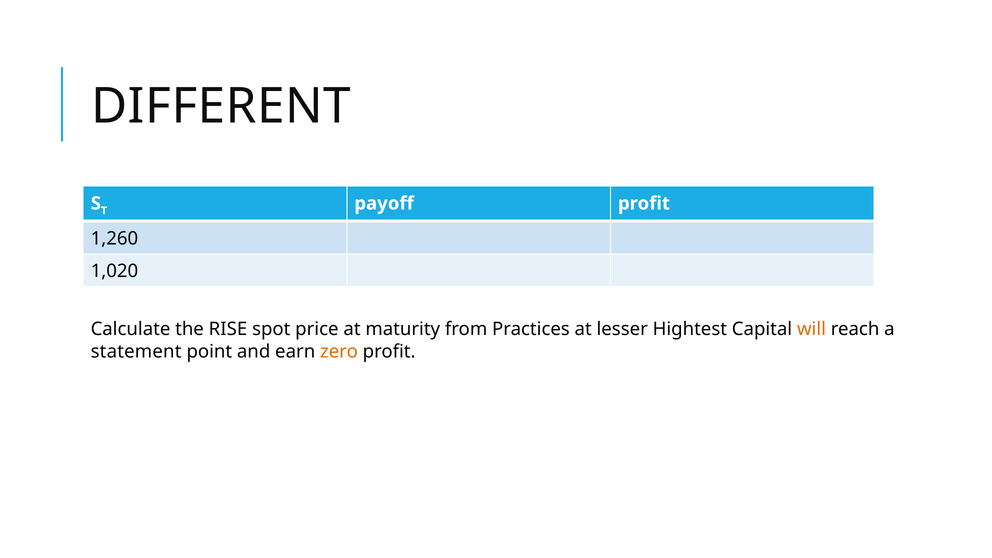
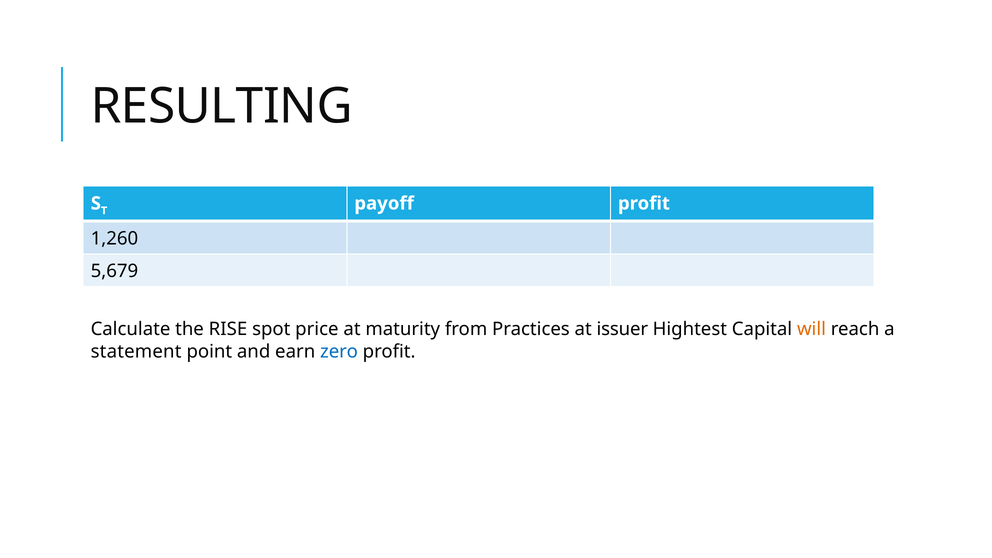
DIFFERENT: DIFFERENT -> RESULTING
1,020: 1,020 -> 5,679
lesser: lesser -> issuer
zero colour: orange -> blue
